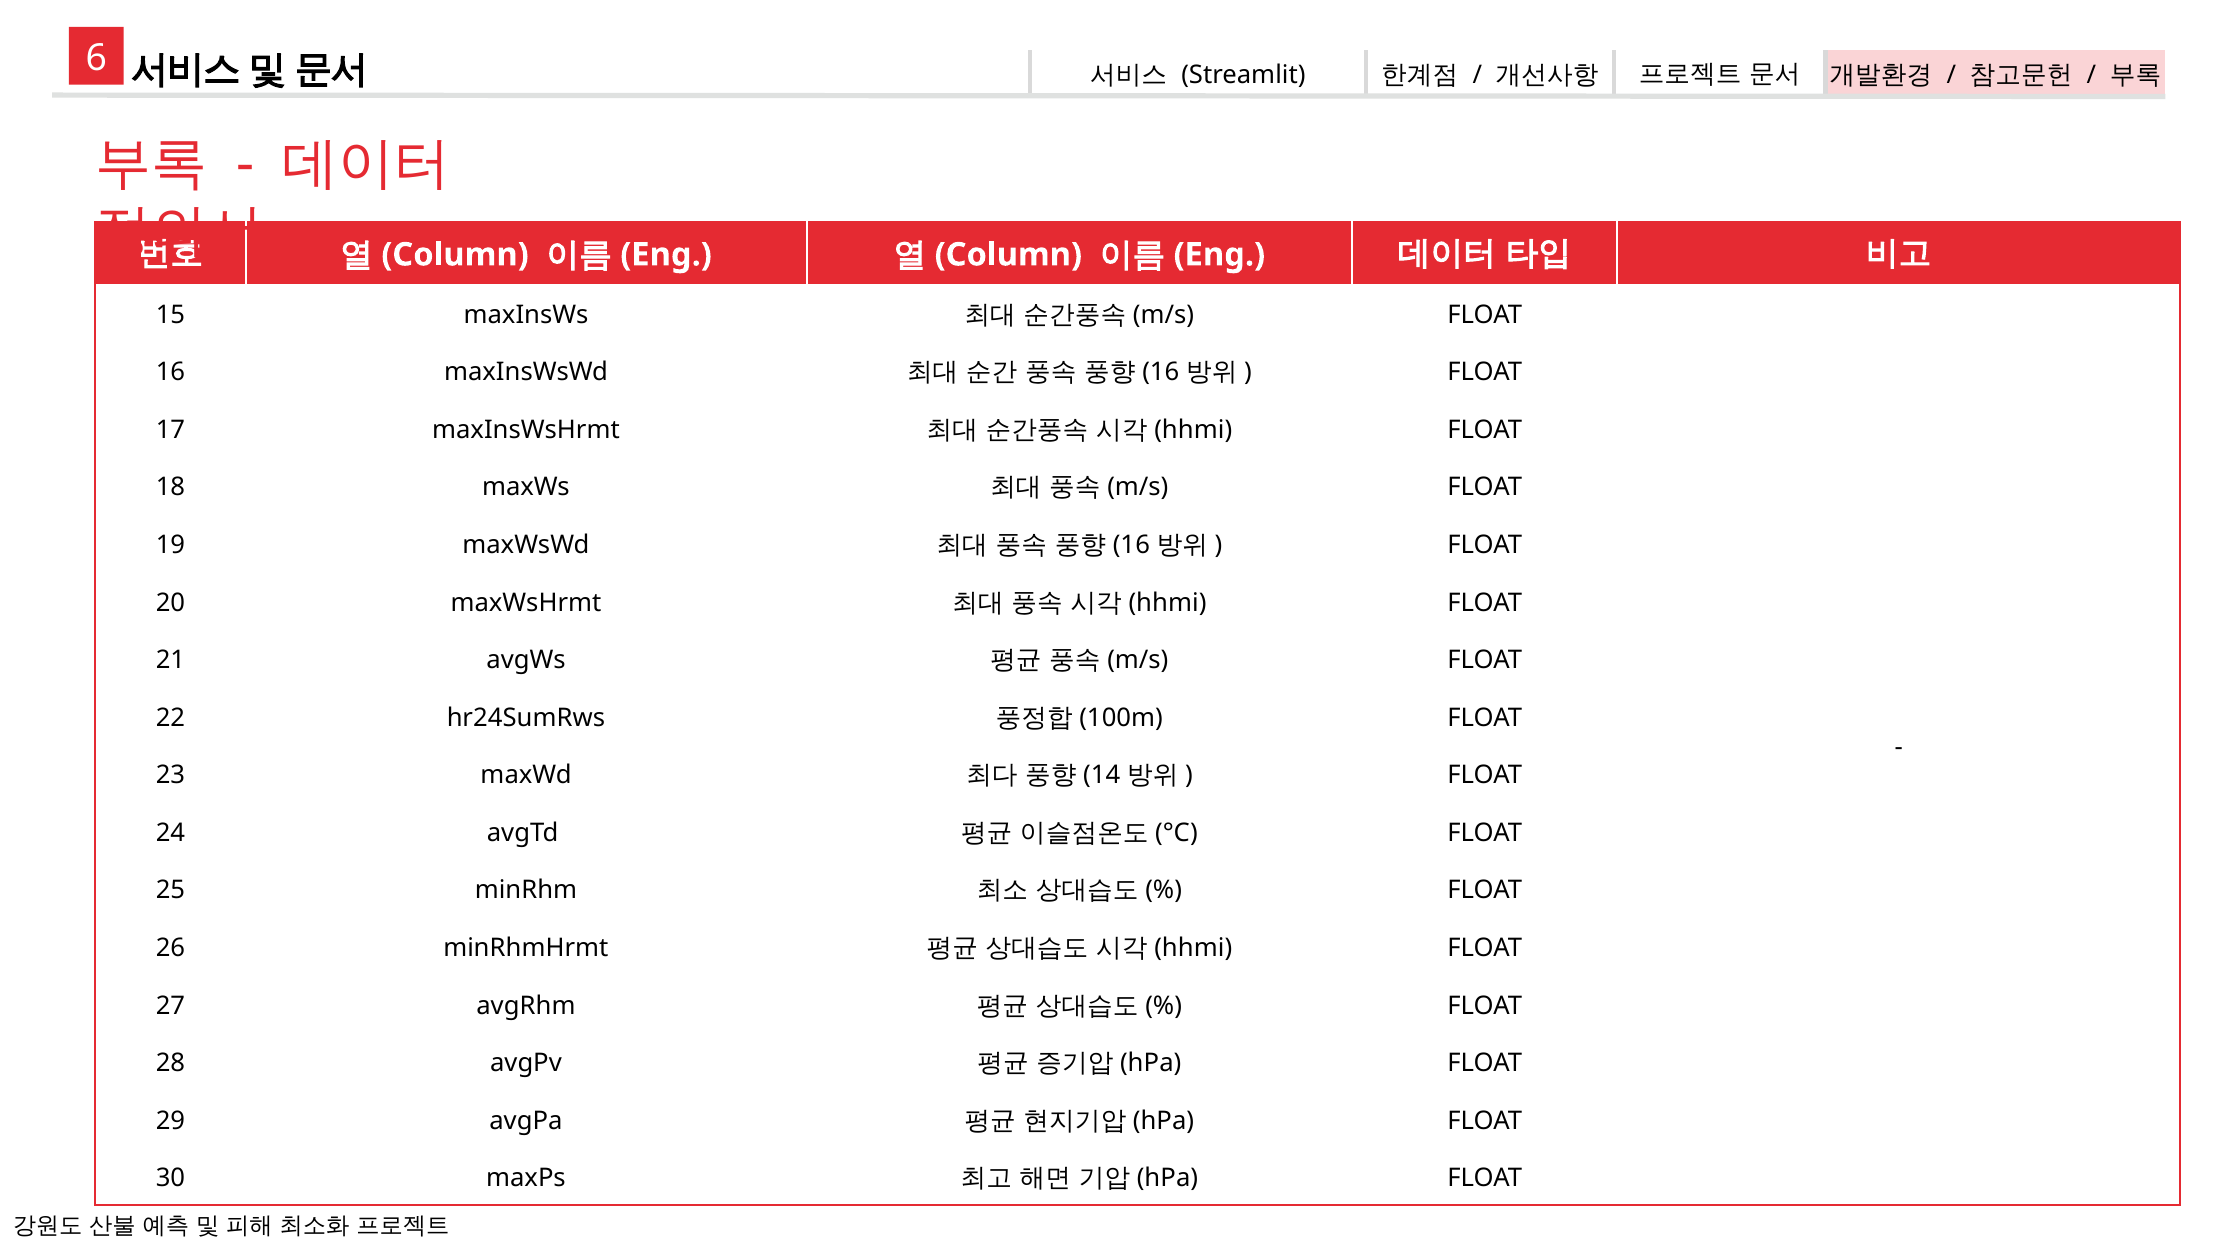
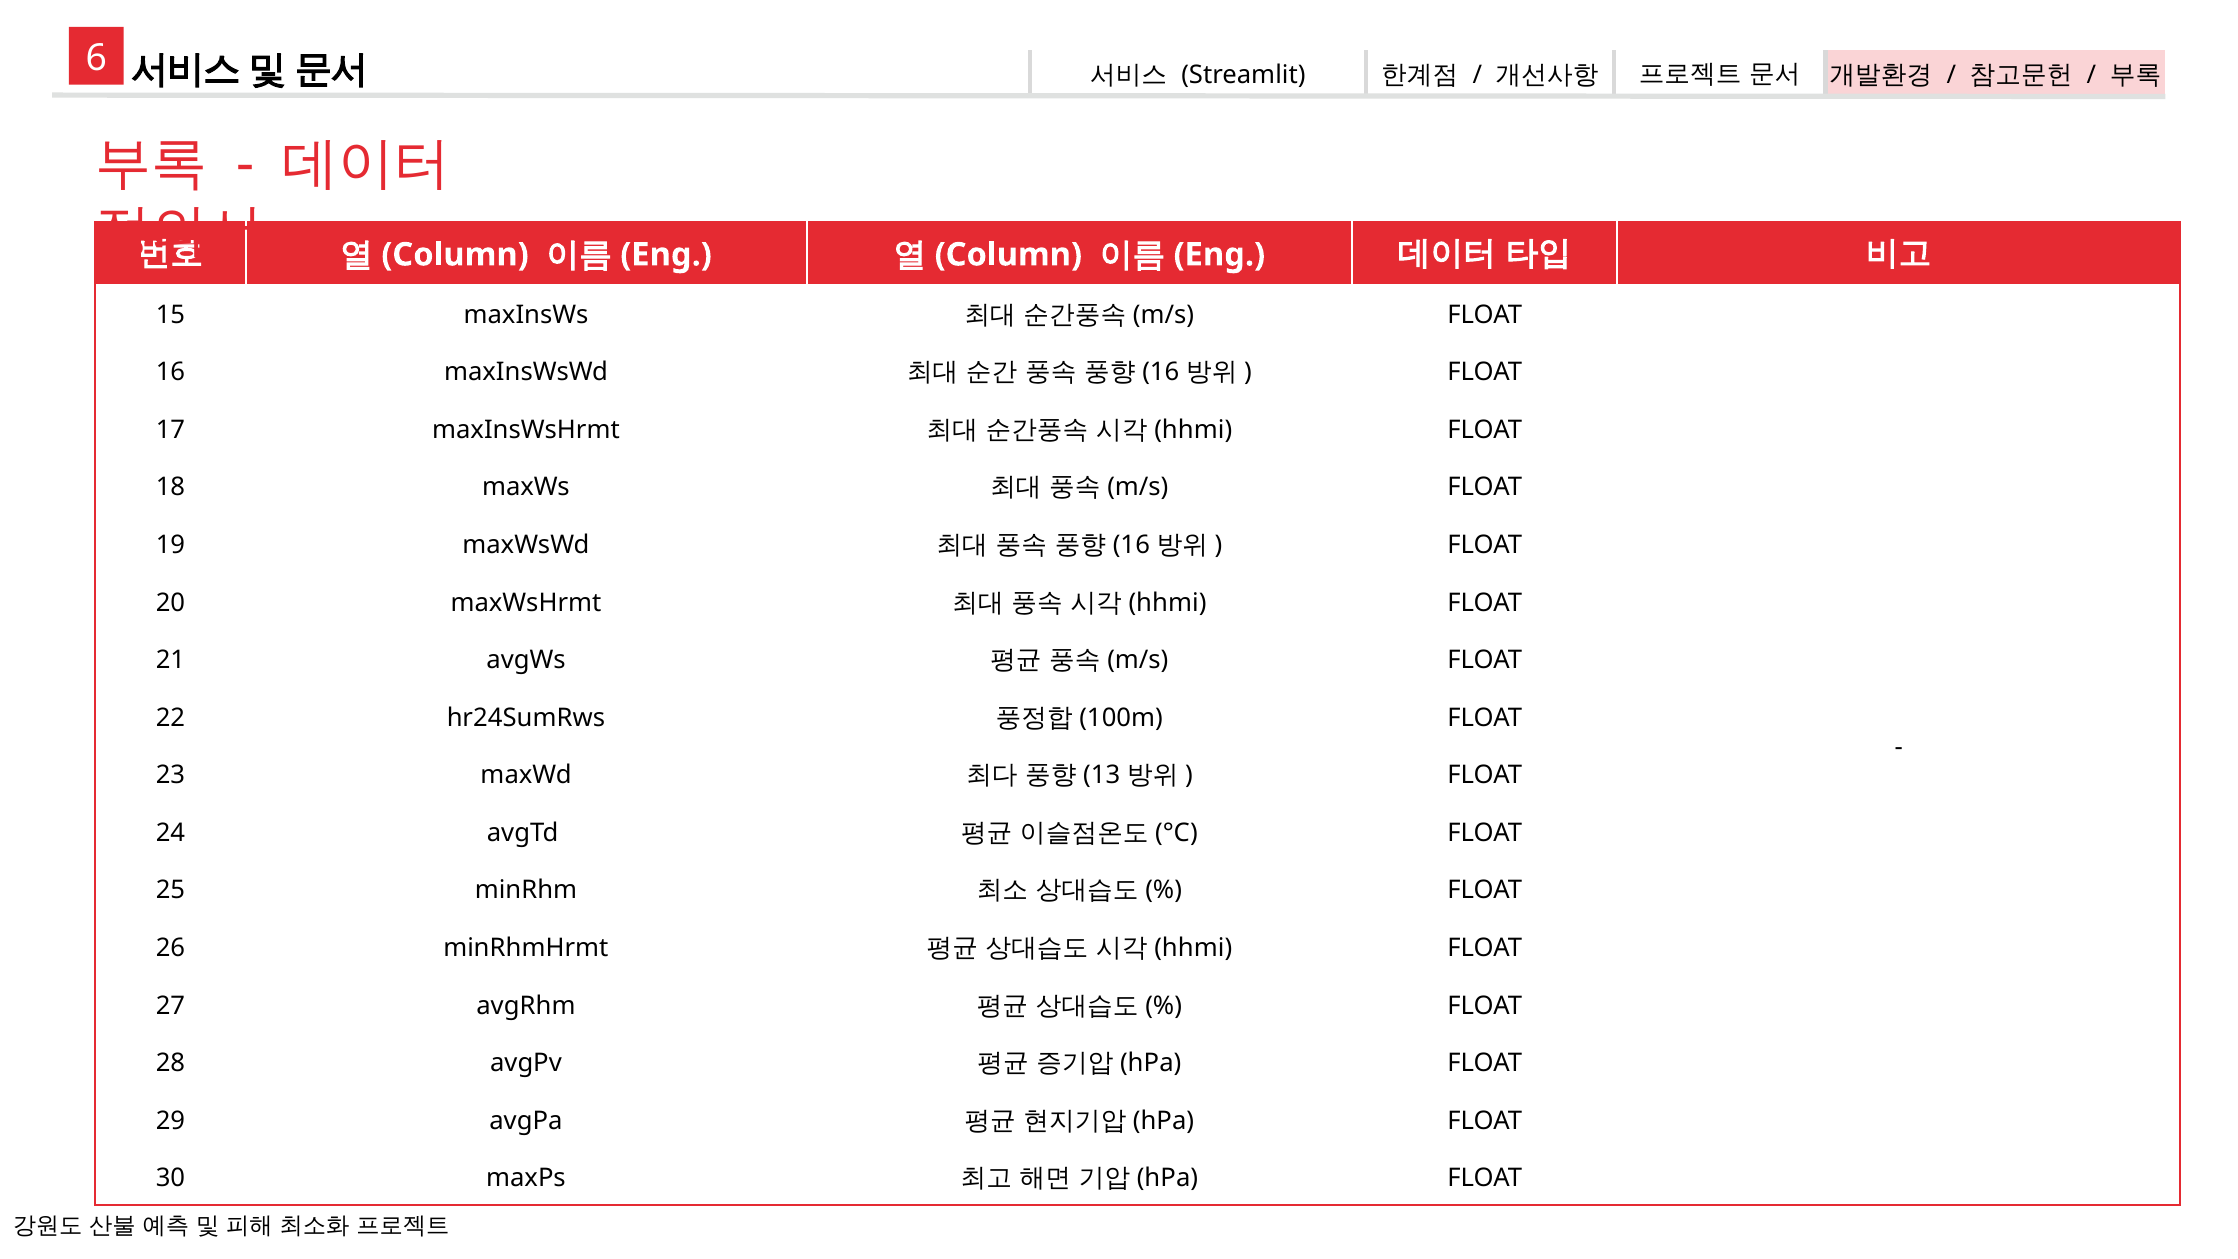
14: 14 -> 13
